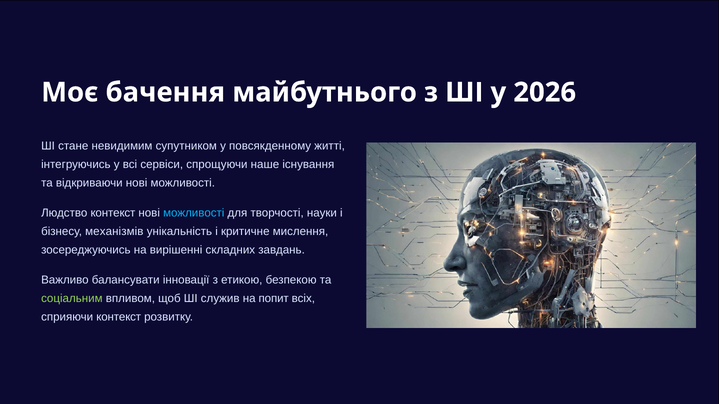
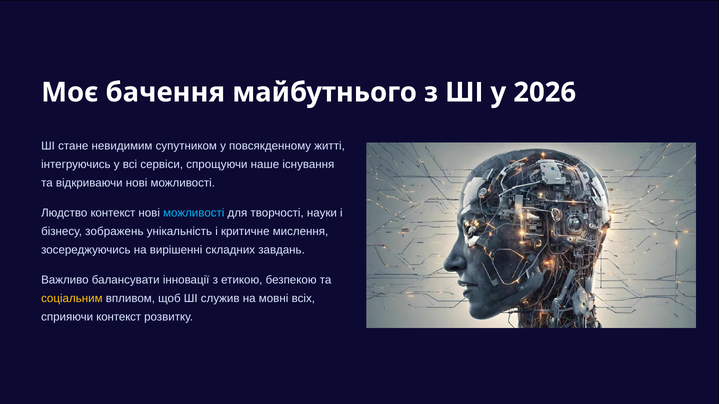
механізмів: механізмів -> зображень
соціальним colour: light green -> yellow
попит: попит -> мовні
